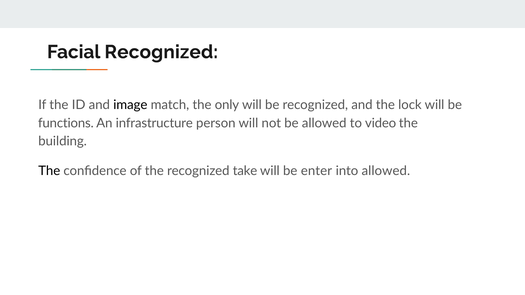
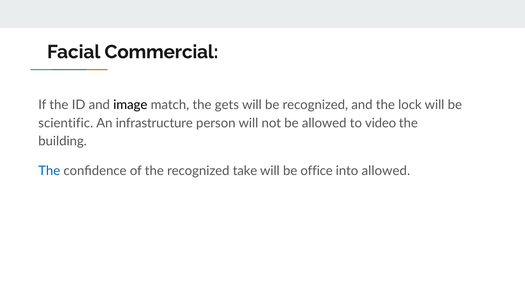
Facial Recognized: Recognized -> Commercial
only: only -> gets
functions: functions -> scientific
The at (49, 171) colour: black -> blue
enter: enter -> office
